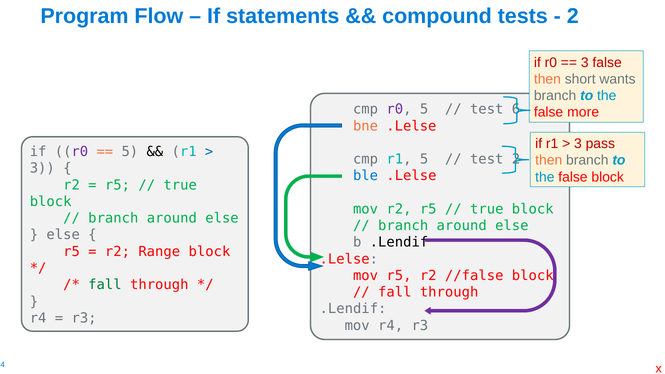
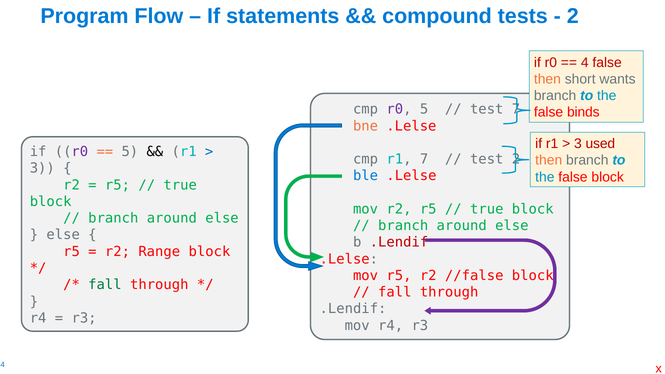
3 at (585, 62): 3 -> 4
test 6: 6 -> 7
more: more -> binds
pass: pass -> used
r1 5: 5 -> 7
.Lendif at (399, 242) colour: black -> red
